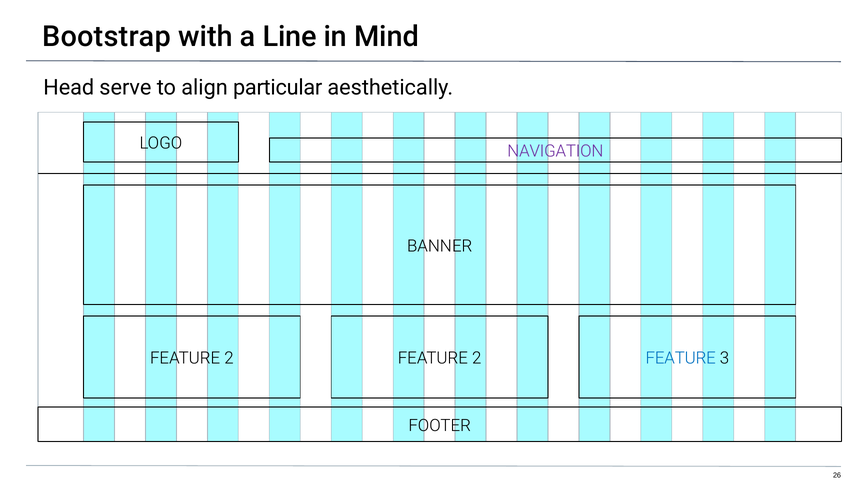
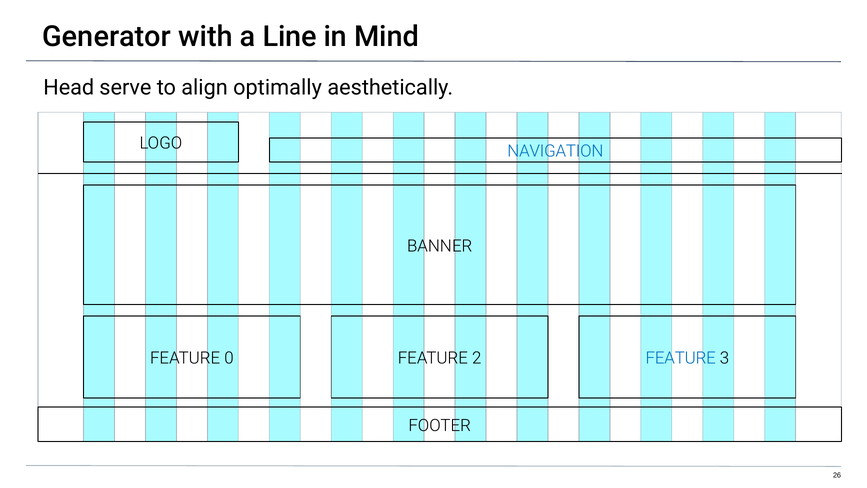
Bootstrap: Bootstrap -> Generator
particular: particular -> optimally
NAVIGATION colour: purple -> blue
2 at (229, 358): 2 -> 0
